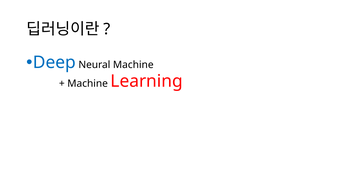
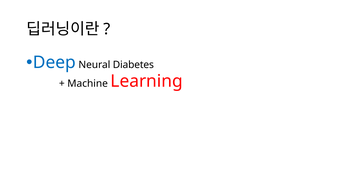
Neural Machine: Machine -> Diabetes
